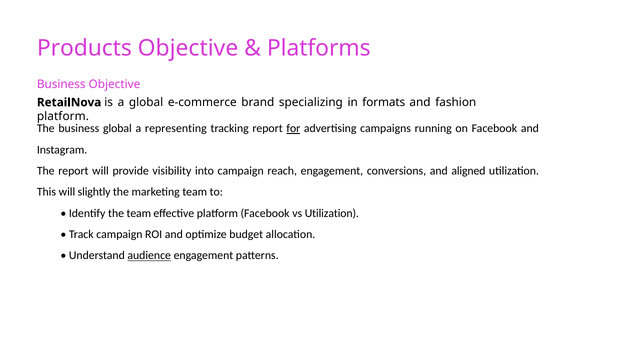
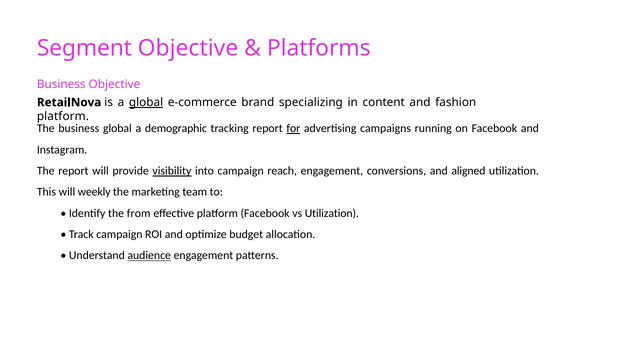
Products: Products -> Segment
global at (146, 102) underline: none -> present
formats: formats -> content
representing: representing -> demographic
visibility underline: none -> present
slightly: slightly -> weekly
the team: team -> from
